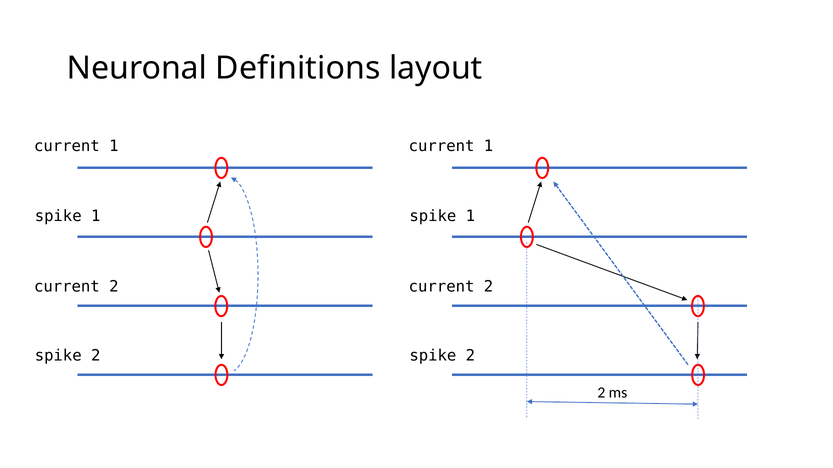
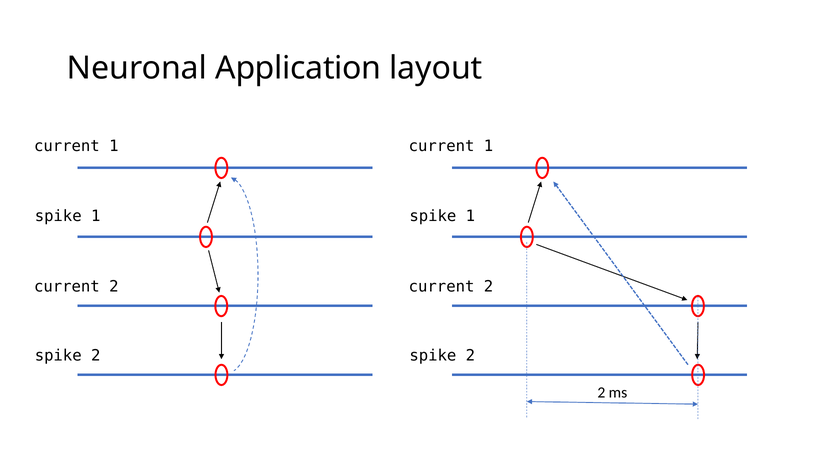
Definitions: Definitions -> Application
